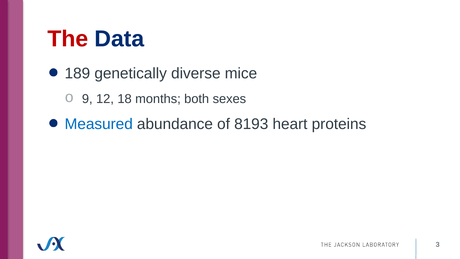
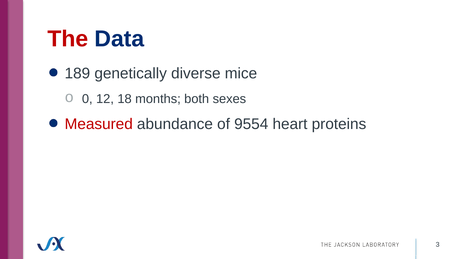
9: 9 -> 0
Measured colour: blue -> red
8193: 8193 -> 9554
